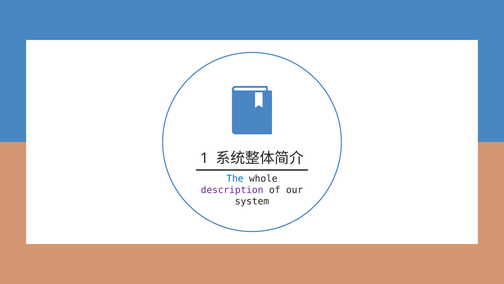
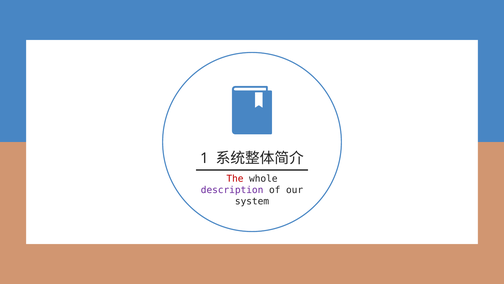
The colour: blue -> red
